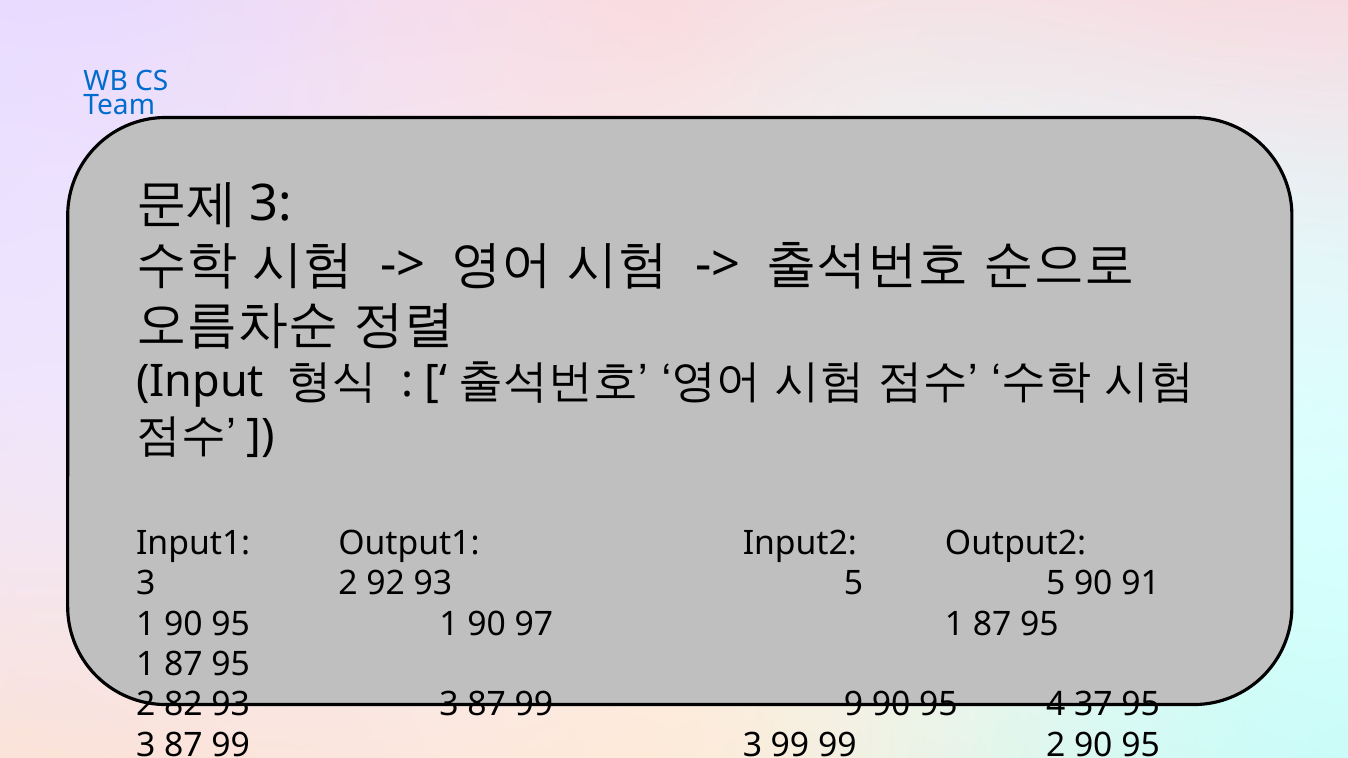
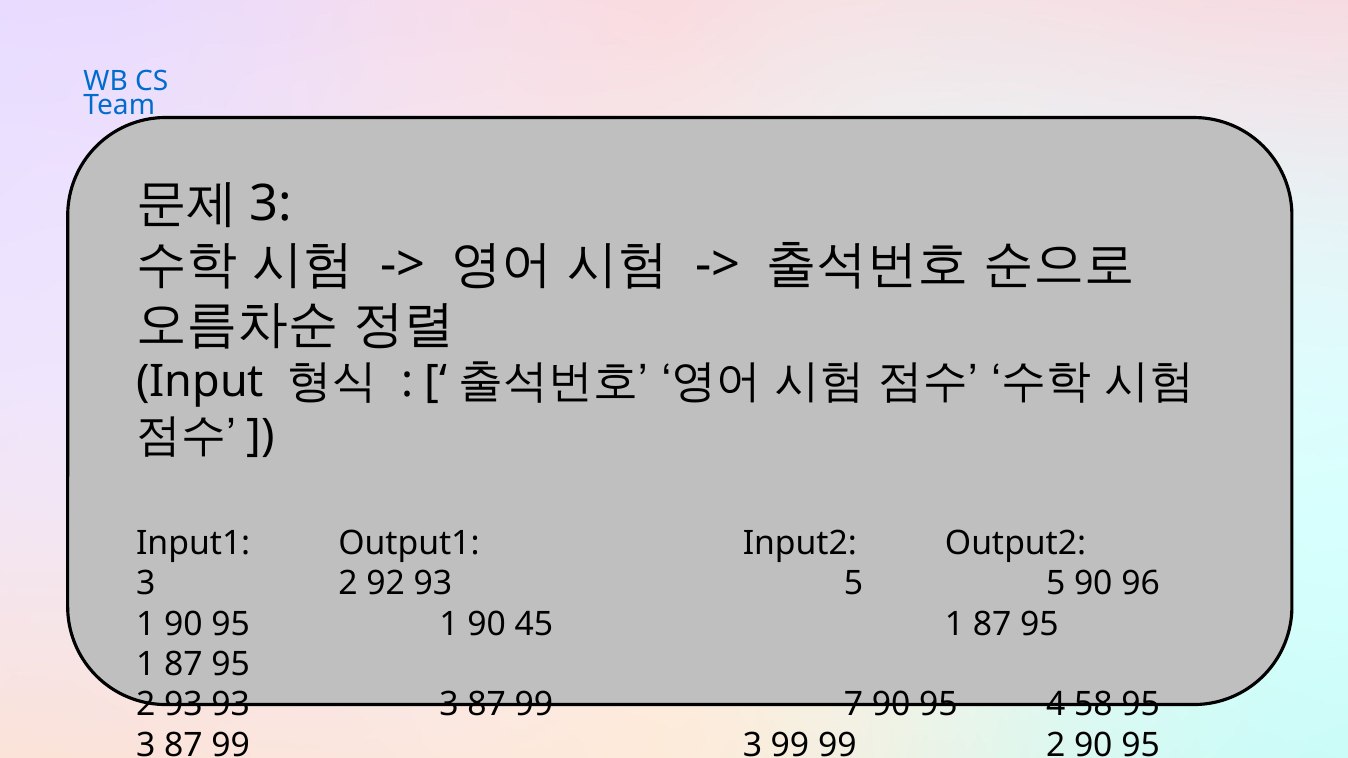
91: 91 -> 96
97: 97 -> 45
2 82: 82 -> 93
9: 9 -> 7
37: 37 -> 58
